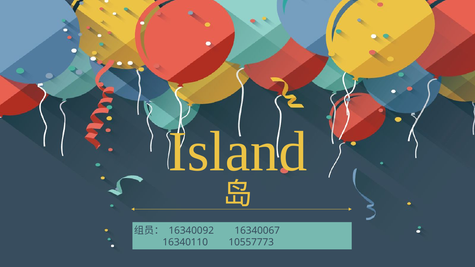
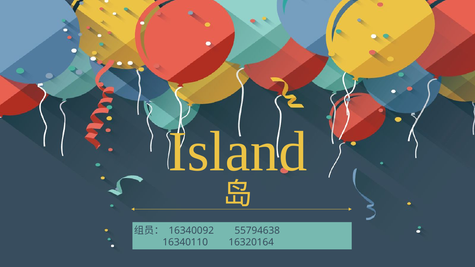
16340067: 16340067 -> 55794638
10557773: 10557773 -> 16320164
